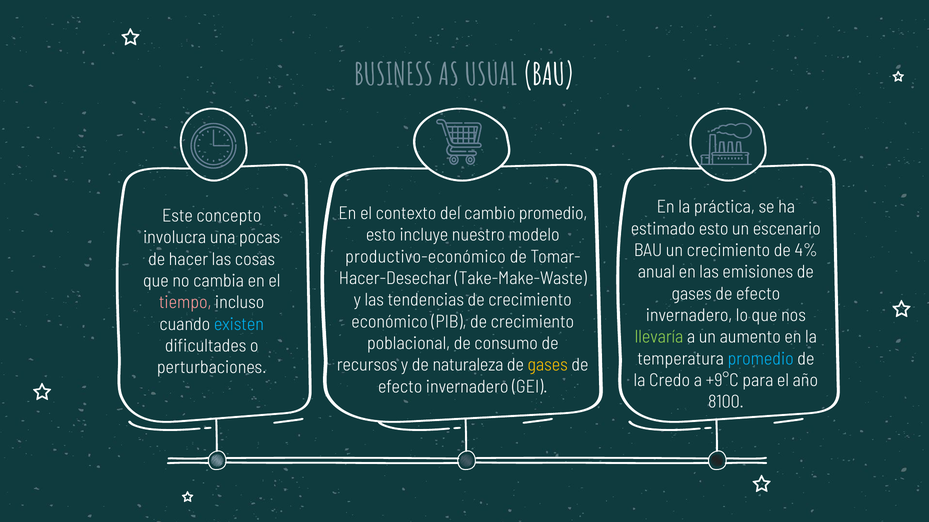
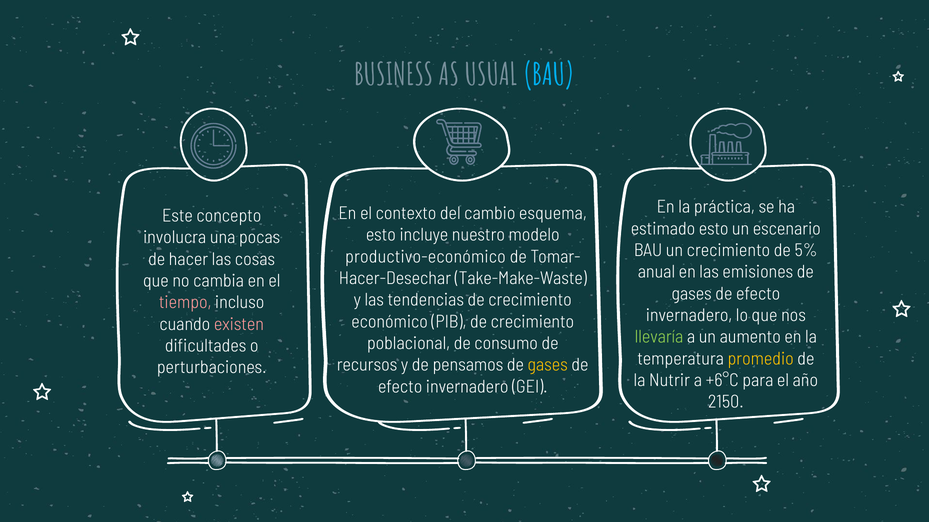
BAU at (549, 75) colour: white -> light blue
cambio promedio: promedio -> esquema
4%: 4% -> 5%
existen colour: light blue -> pink
promedio at (761, 359) colour: light blue -> yellow
naturaleza: naturaleza -> pensamos
Credo: Credo -> Nutrir
+9°C: +9°C -> +6°C
8100: 8100 -> 2150
